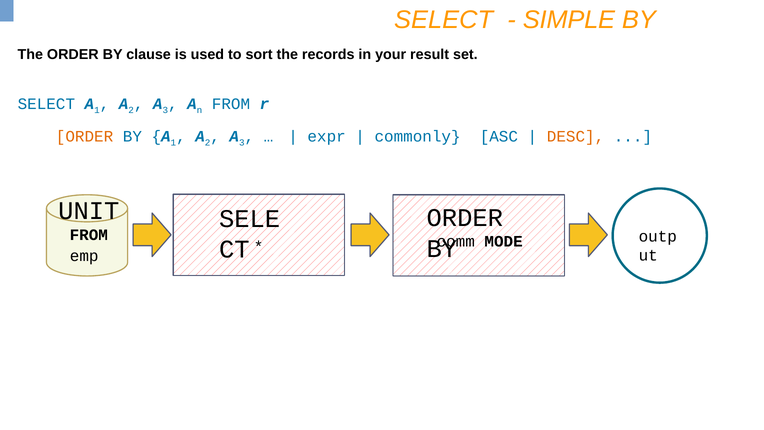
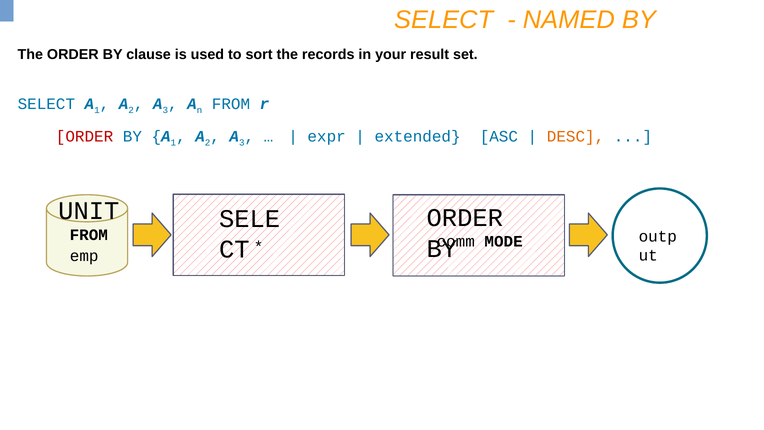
SIMPLE: SIMPLE -> NAMED
ORDER at (85, 136) colour: orange -> red
commonly: commonly -> extended
